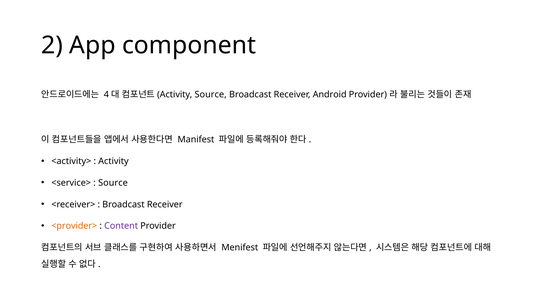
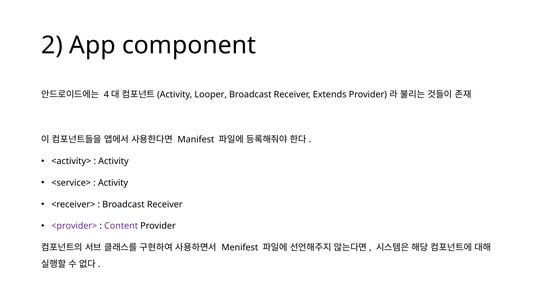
Source at (211, 95): Source -> Looper
Android: Android -> Extends
Source at (113, 183): Source -> Activity
<provider> colour: orange -> purple
